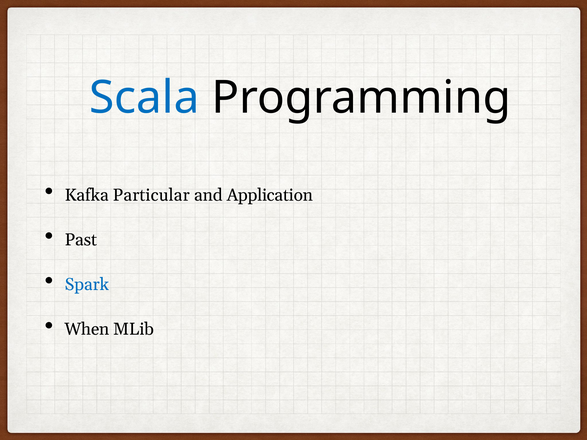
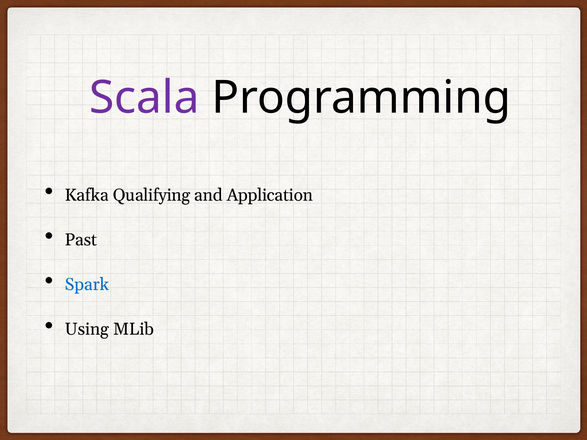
Scala colour: blue -> purple
Particular: Particular -> Qualifying
When: When -> Using
